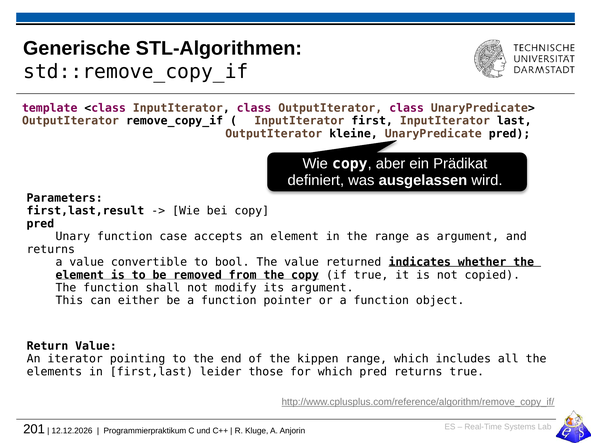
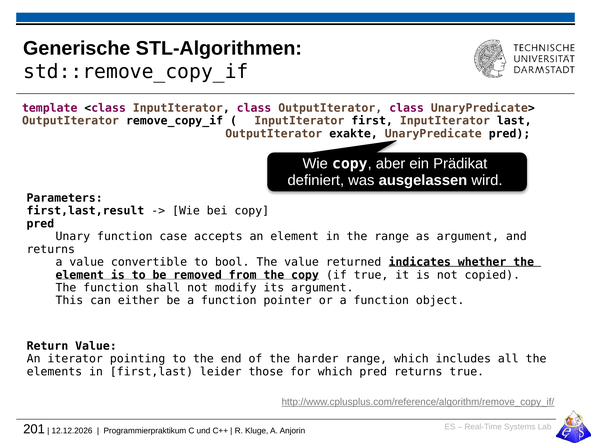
kleine: kleine -> exakte
kippen: kippen -> harder
